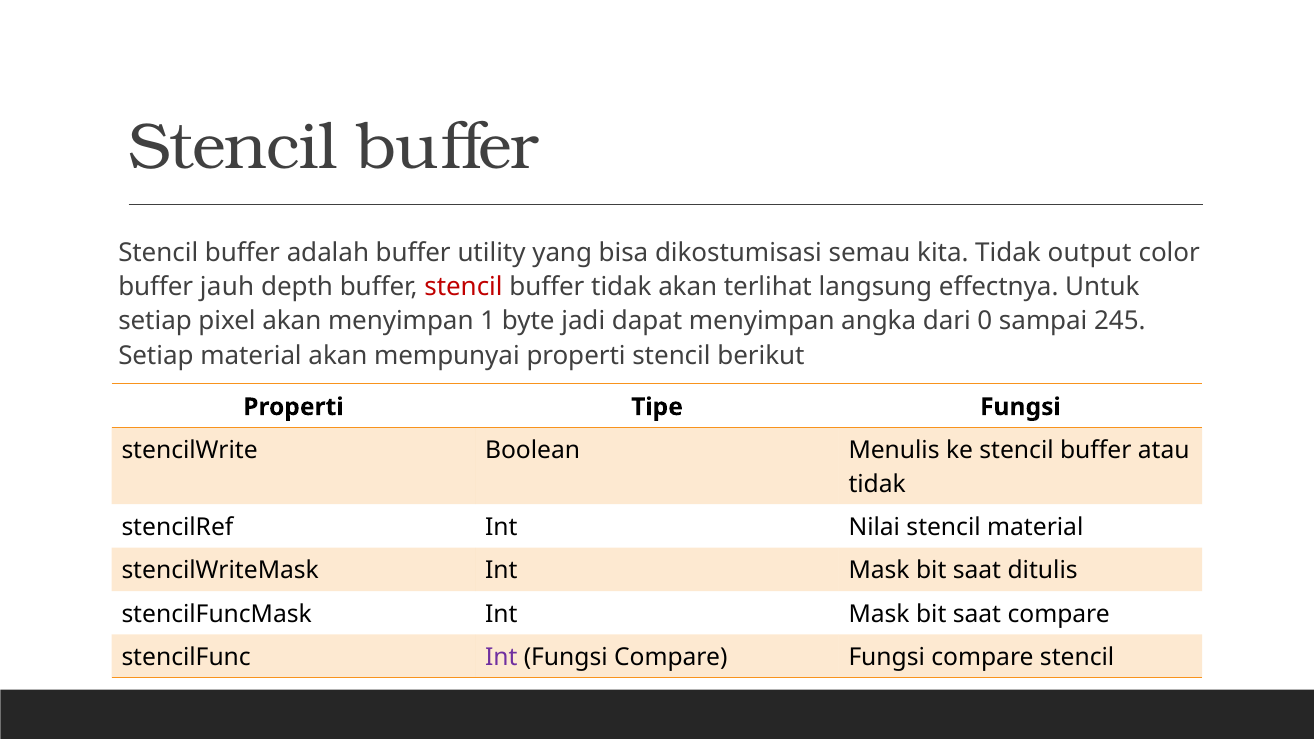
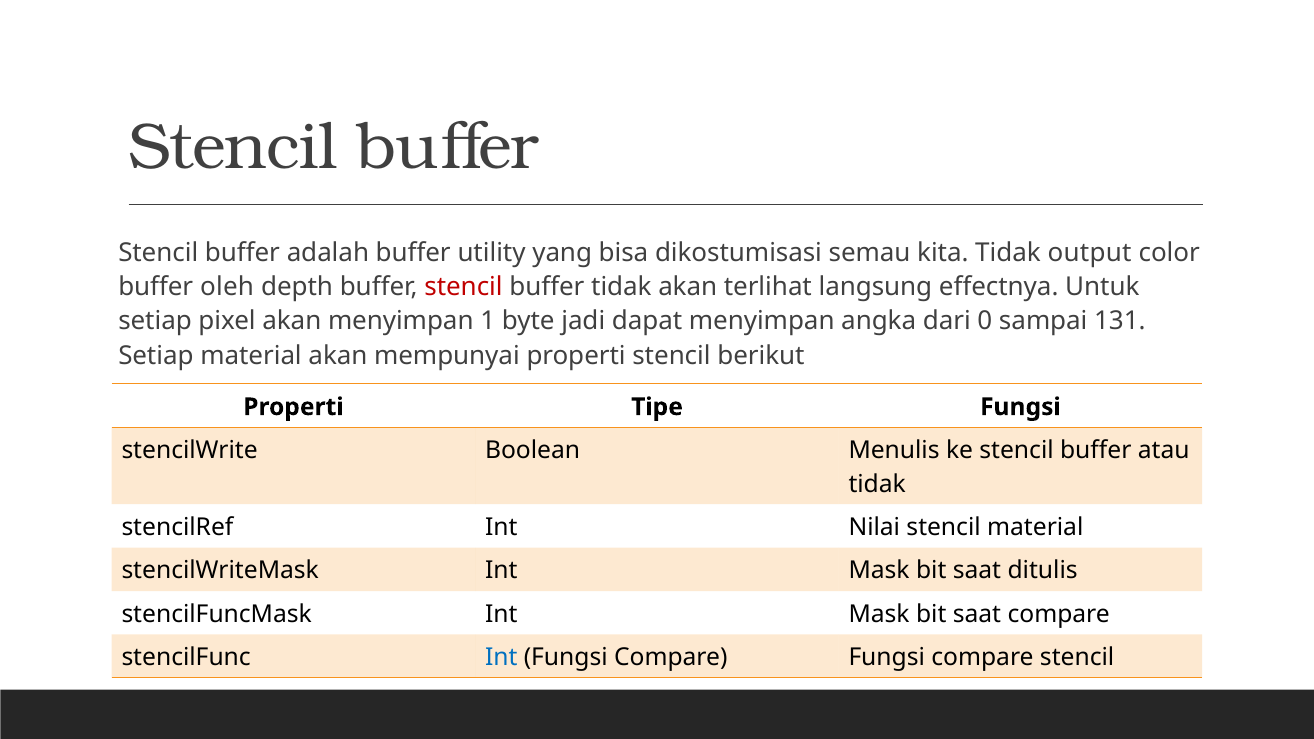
jauh: jauh -> oleh
245: 245 -> 131
Int at (501, 658) colour: purple -> blue
